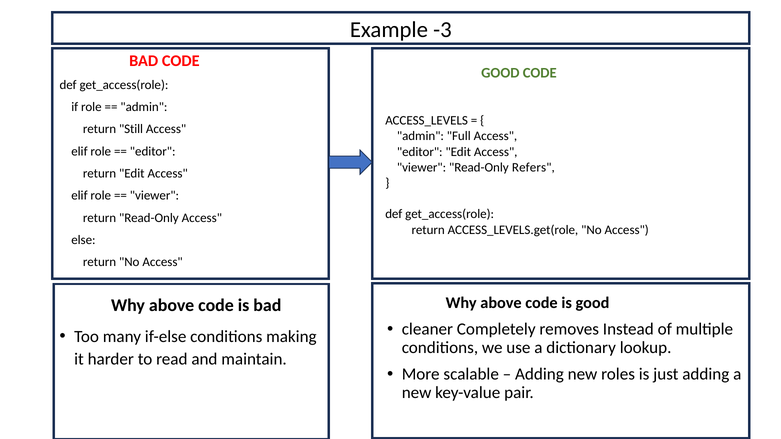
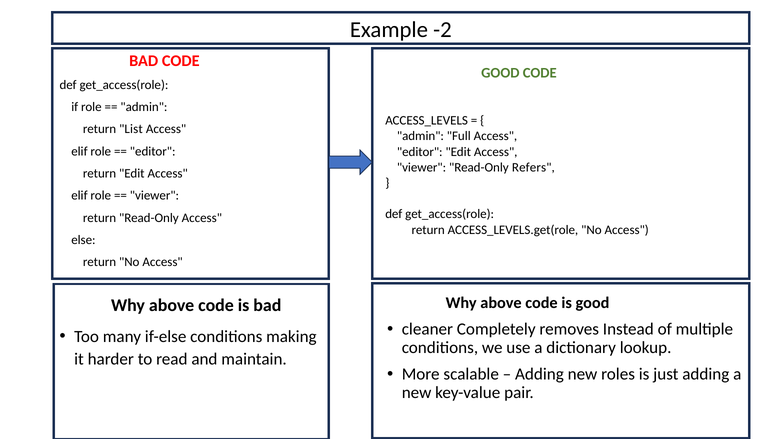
-3: -3 -> -2
Still: Still -> List
